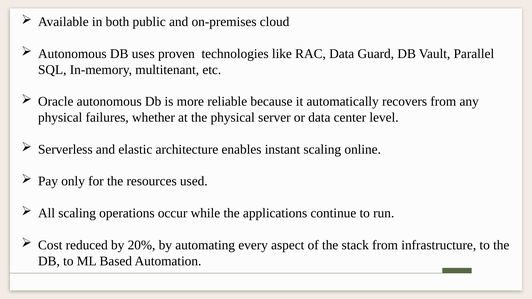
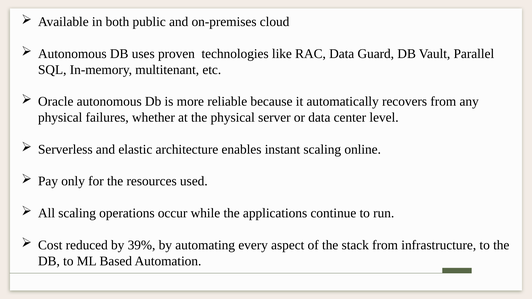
20%: 20% -> 39%
